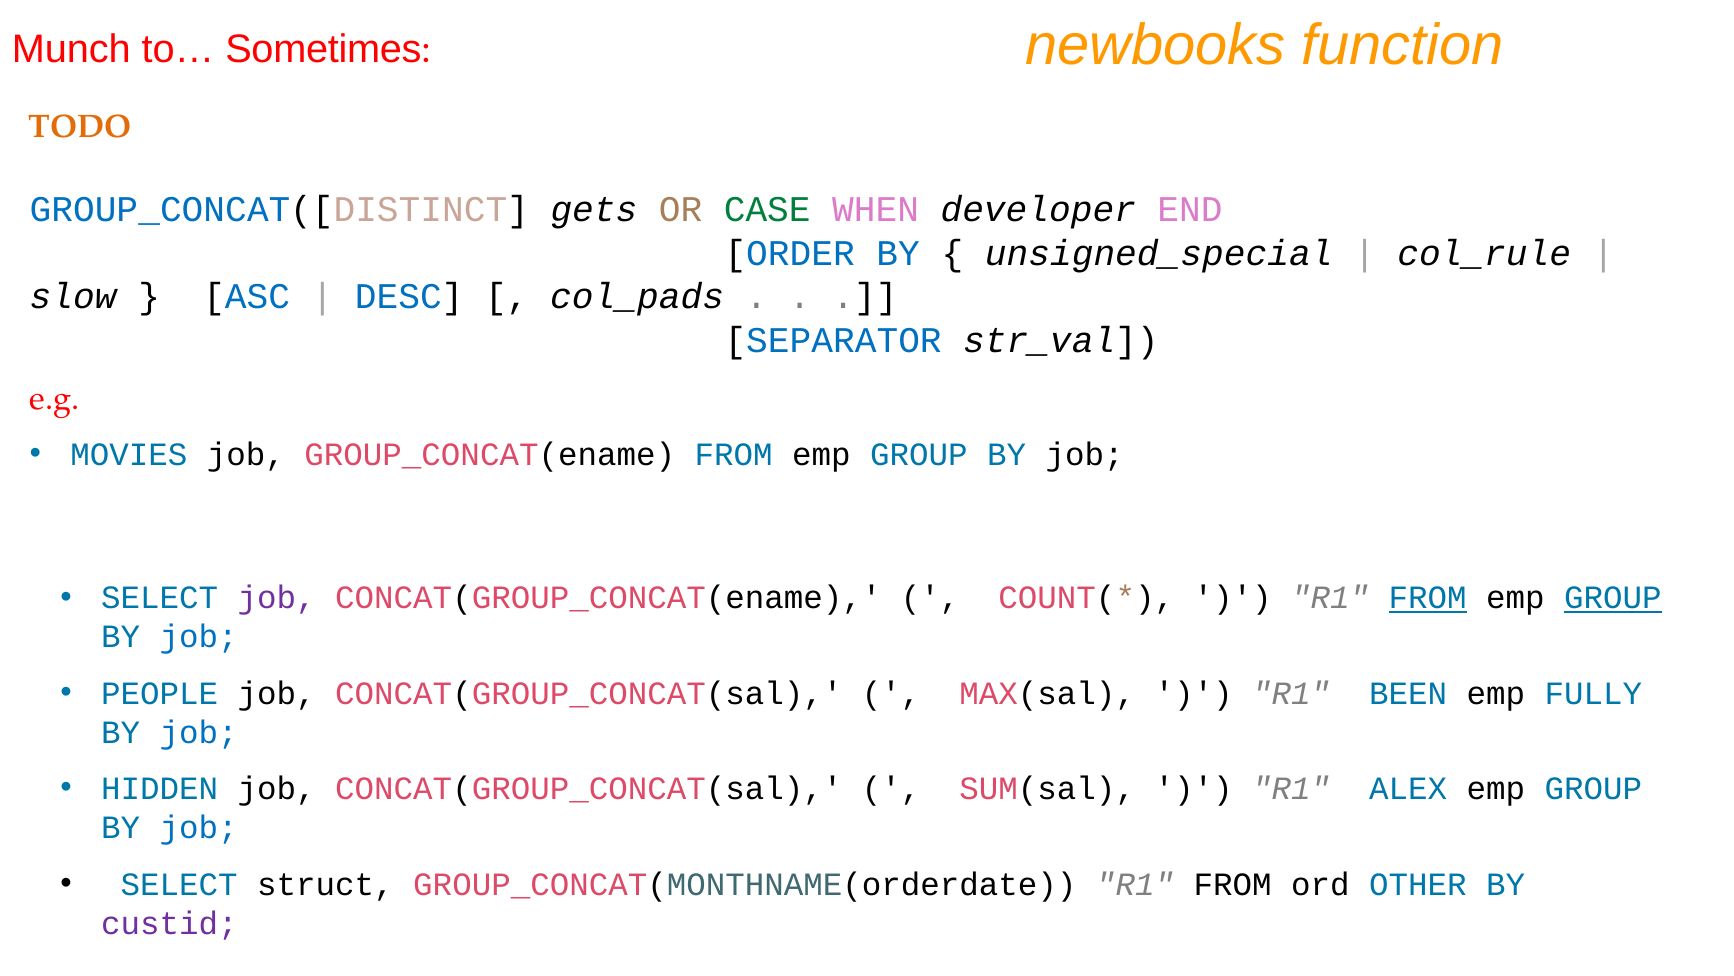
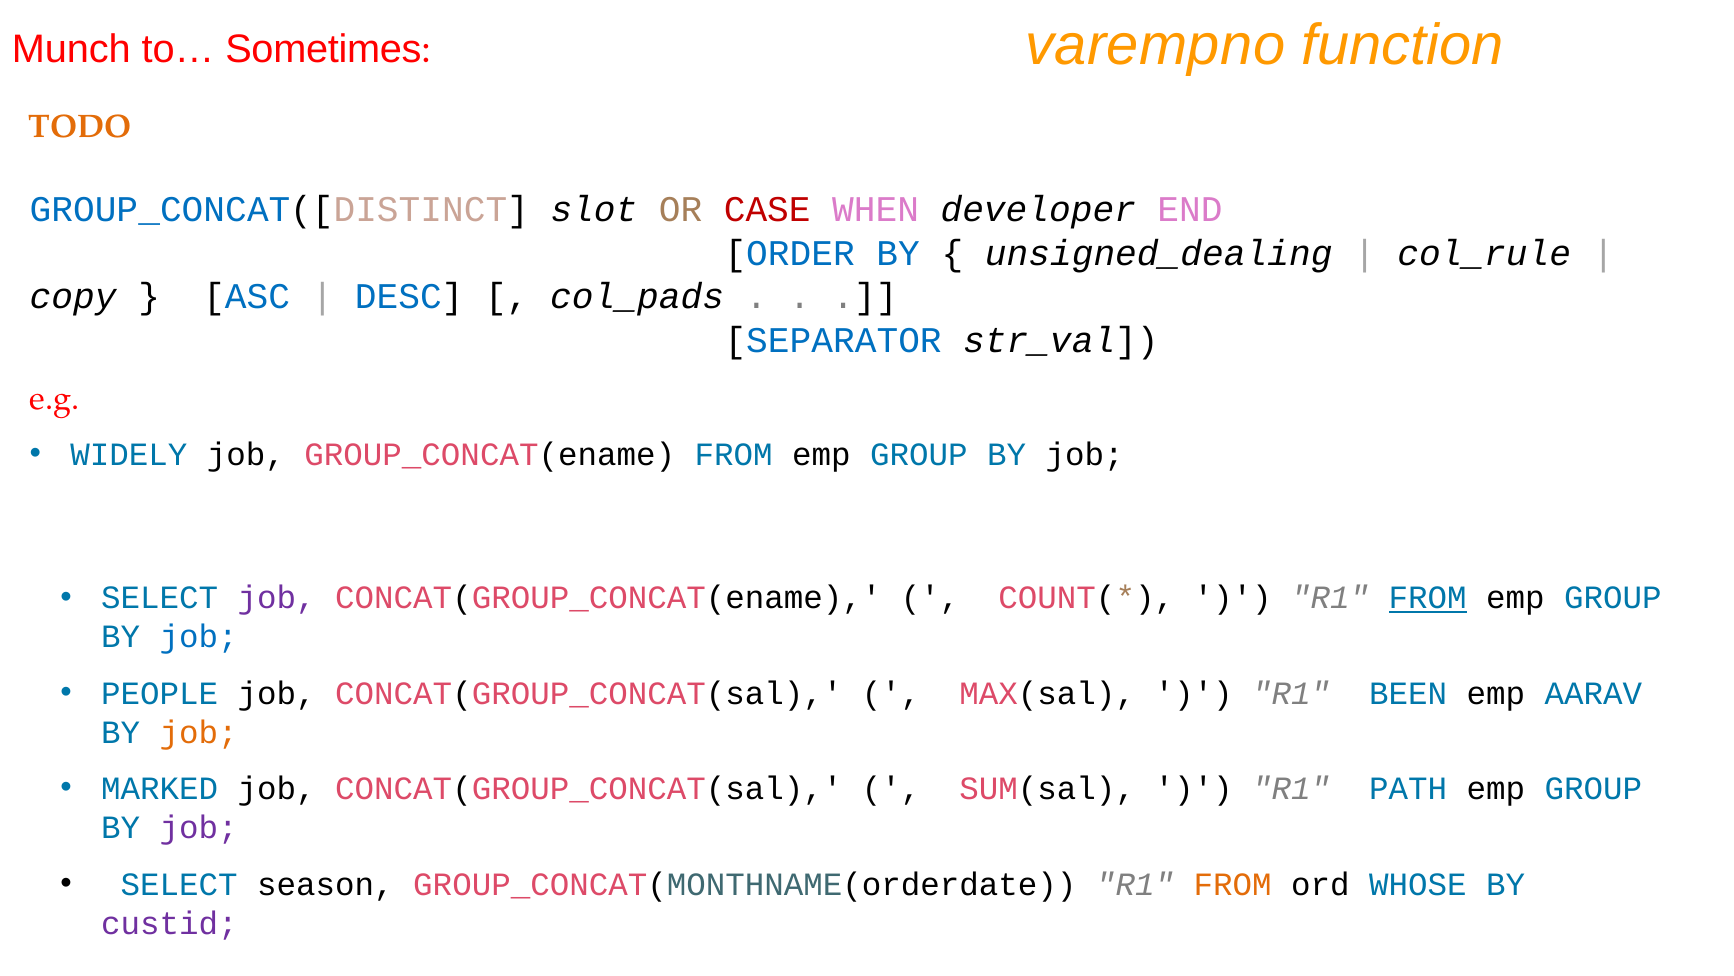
newbooks: newbooks -> varempno
gets: gets -> slot
CASE colour: green -> red
unsigned_special: unsigned_special -> unsigned_dealing
slow: slow -> copy
MOVIES: MOVIES -> WIDELY
GROUP at (1613, 598) underline: present -> none
FULLY: FULLY -> AARAV
job at (199, 732) colour: blue -> orange
HIDDEN: HIDDEN -> MARKED
ALEX: ALEX -> PATH
job at (199, 827) colour: blue -> purple
struct: struct -> season
FROM at (1233, 884) colour: black -> orange
OTHER: OTHER -> WHOSE
